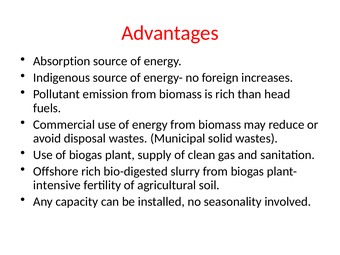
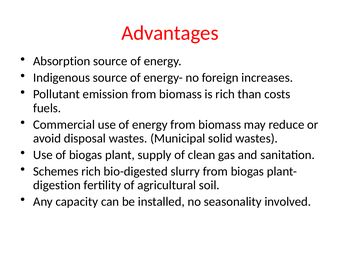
head: head -> costs
Offshore: Offshore -> Schemes
intensive: intensive -> digestion
